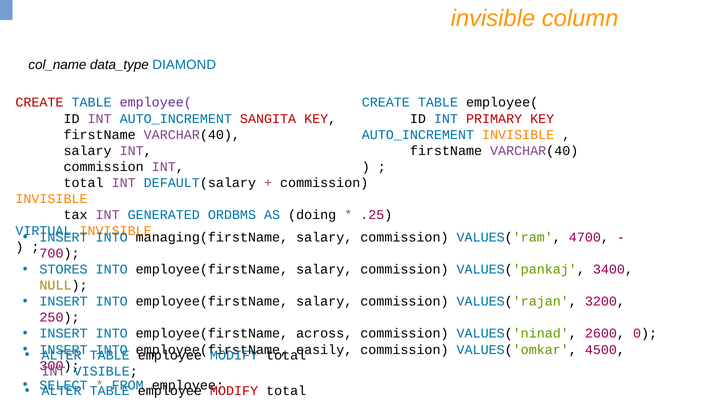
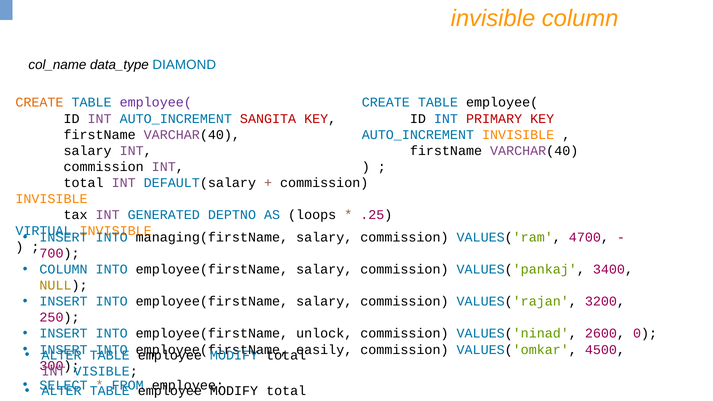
CREATE at (39, 103) colour: red -> orange
ORDBMS: ORDBMS -> DEPTNO
doing: doing -> loops
STORES at (64, 269): STORES -> COLUMN
across: across -> unlock
MODIFY at (234, 391) colour: red -> black
